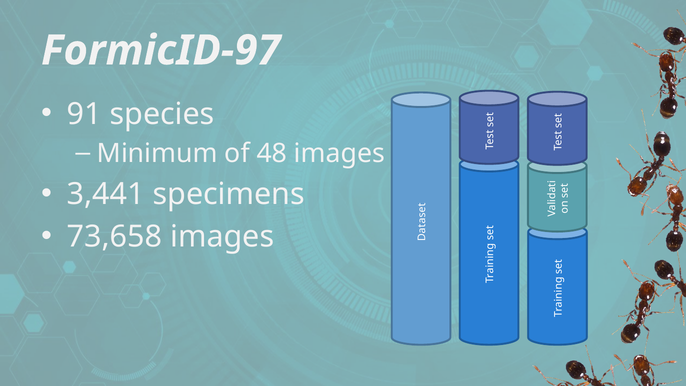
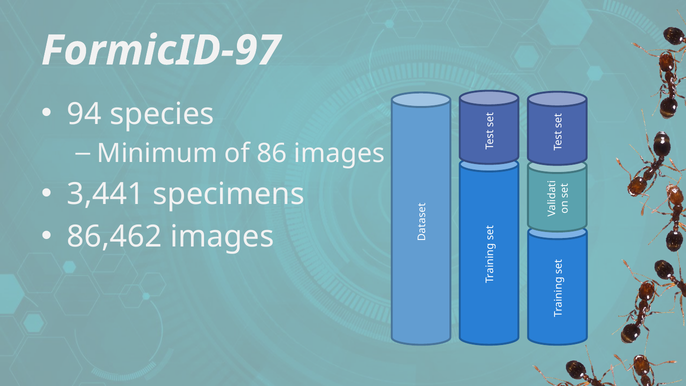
91: 91 -> 94
48: 48 -> 86
73,658: 73,658 -> 86,462
